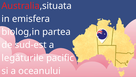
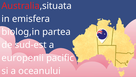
legăturile: legăturile -> europenii
